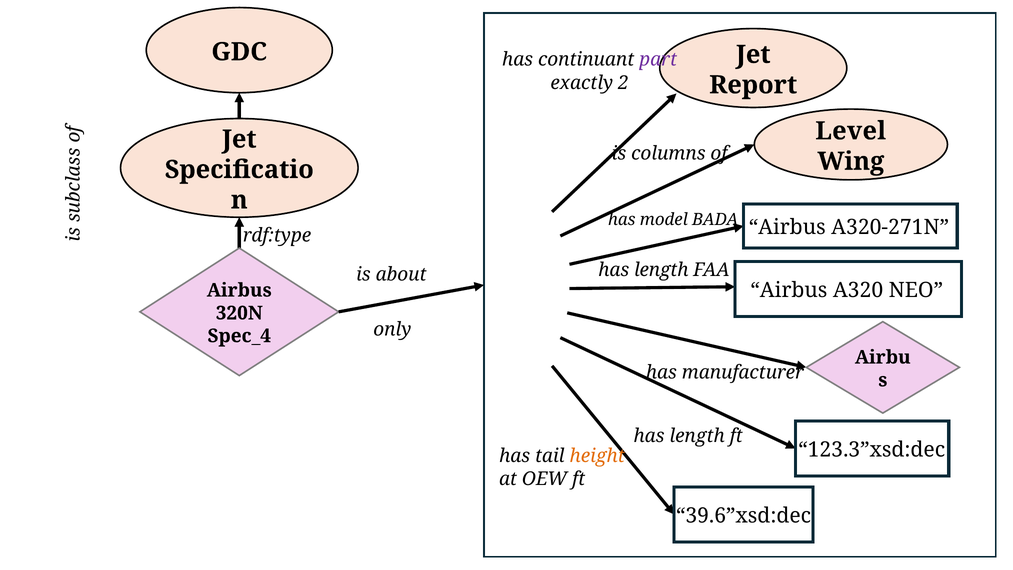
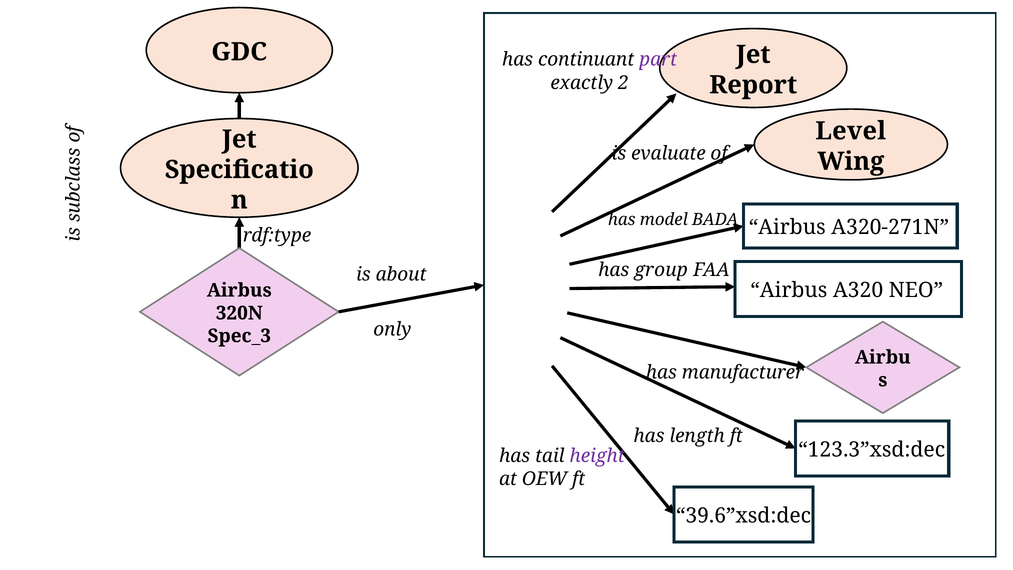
columns: columns -> evaluate
length at (661, 270): length -> group
Spec_4: Spec_4 -> Spec_3
height colour: orange -> purple
